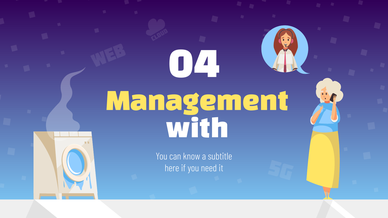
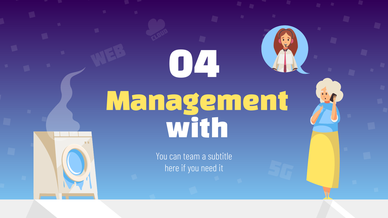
know: know -> team
